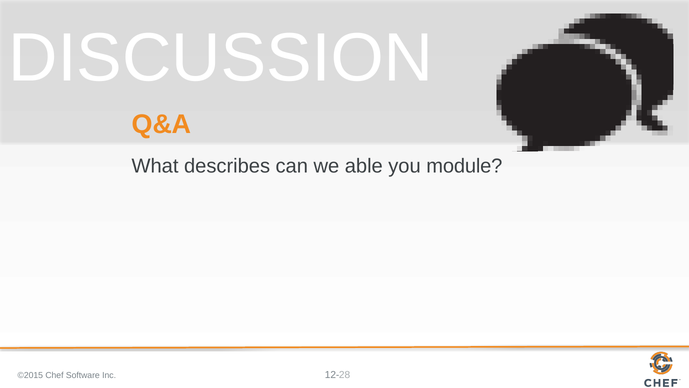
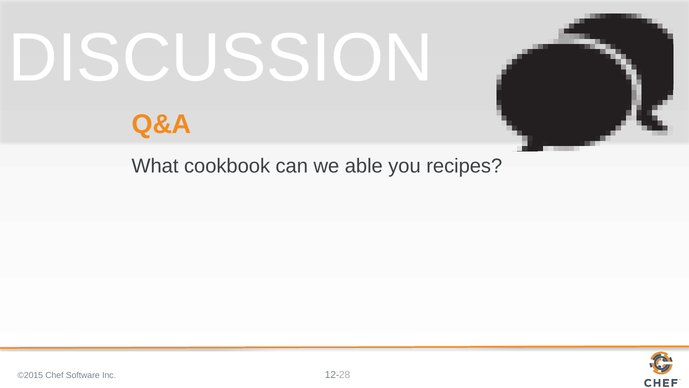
describes: describes -> cookbook
module: module -> recipes
